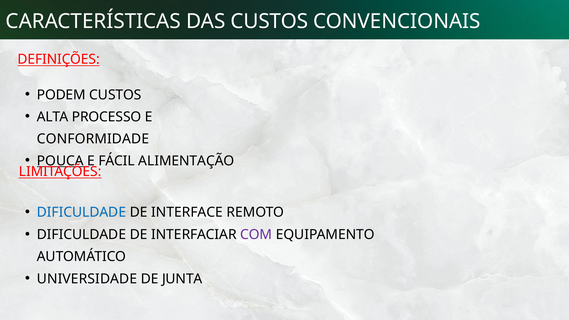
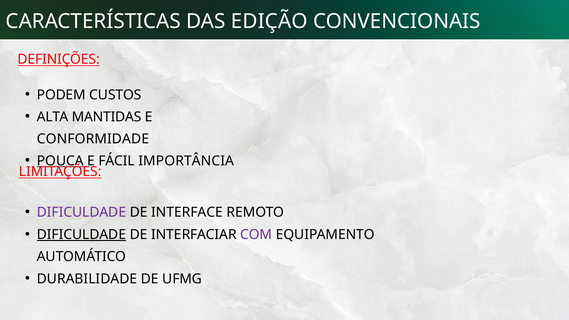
DAS CUSTOS: CUSTOS -> EDIÇÃO
PROCESSO: PROCESSO -> MANTIDAS
ALIMENTAÇÃO: ALIMENTAÇÃO -> IMPORTÂNCIA
DIFICULDADE at (81, 212) colour: blue -> purple
DIFICULDADE at (81, 235) underline: none -> present
UNIVERSIDADE: UNIVERSIDADE -> DURABILIDADE
JUNTA: JUNTA -> UFMG
